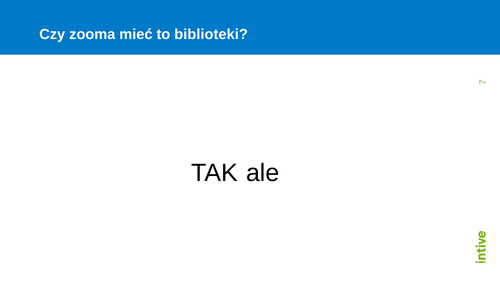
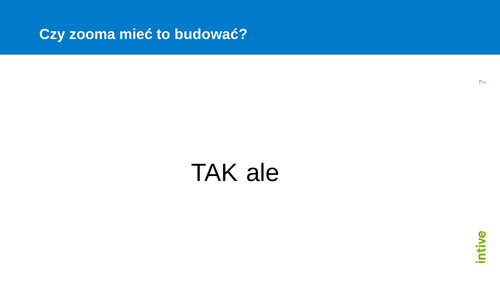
biblioteki: biblioteki -> budować
